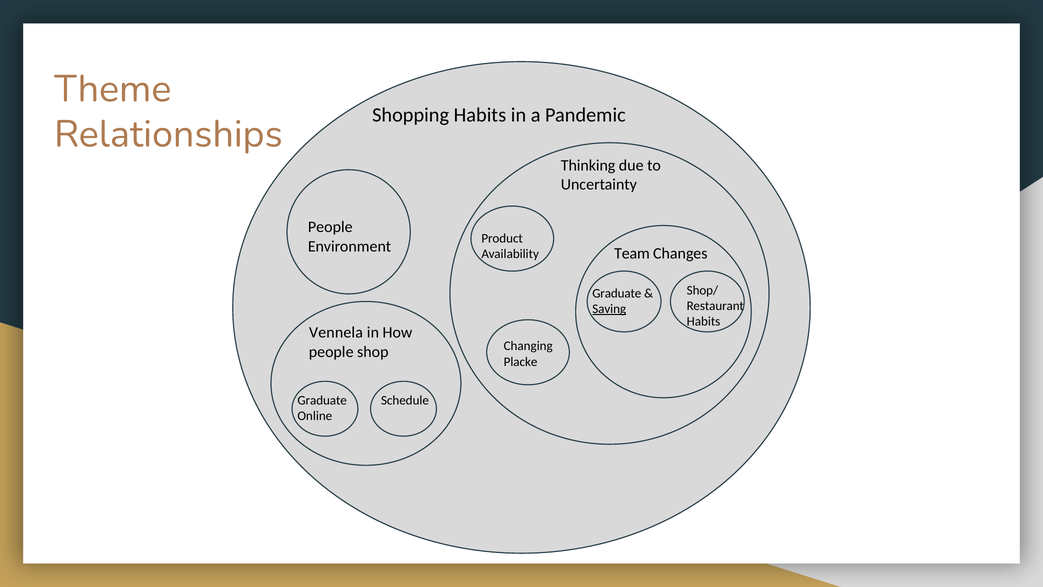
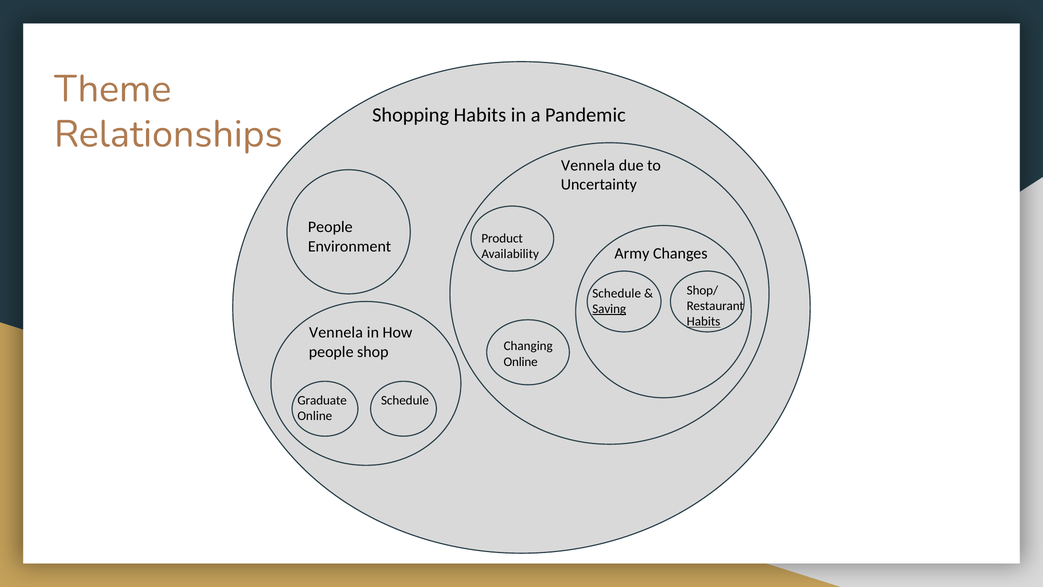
Thinking at (588, 165): Thinking -> Vennela
Team: Team -> Army
Graduate at (617, 293): Graduate -> Schedule
Habits at (704, 321) underline: none -> present
Placke at (521, 362): Placke -> Online
